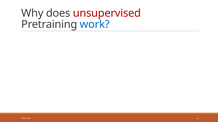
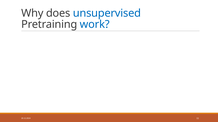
unsupervised colour: red -> blue
